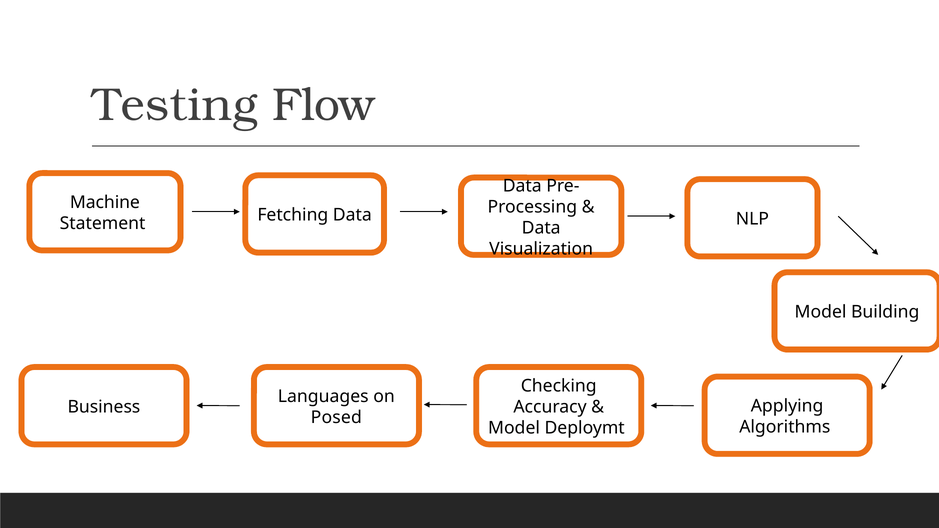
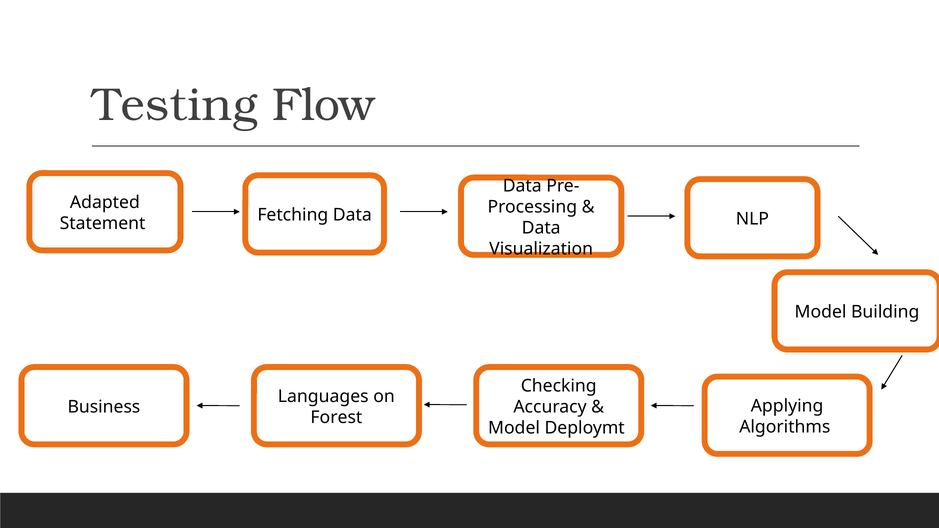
Machine: Machine -> Adapted
Posed: Posed -> Forest
